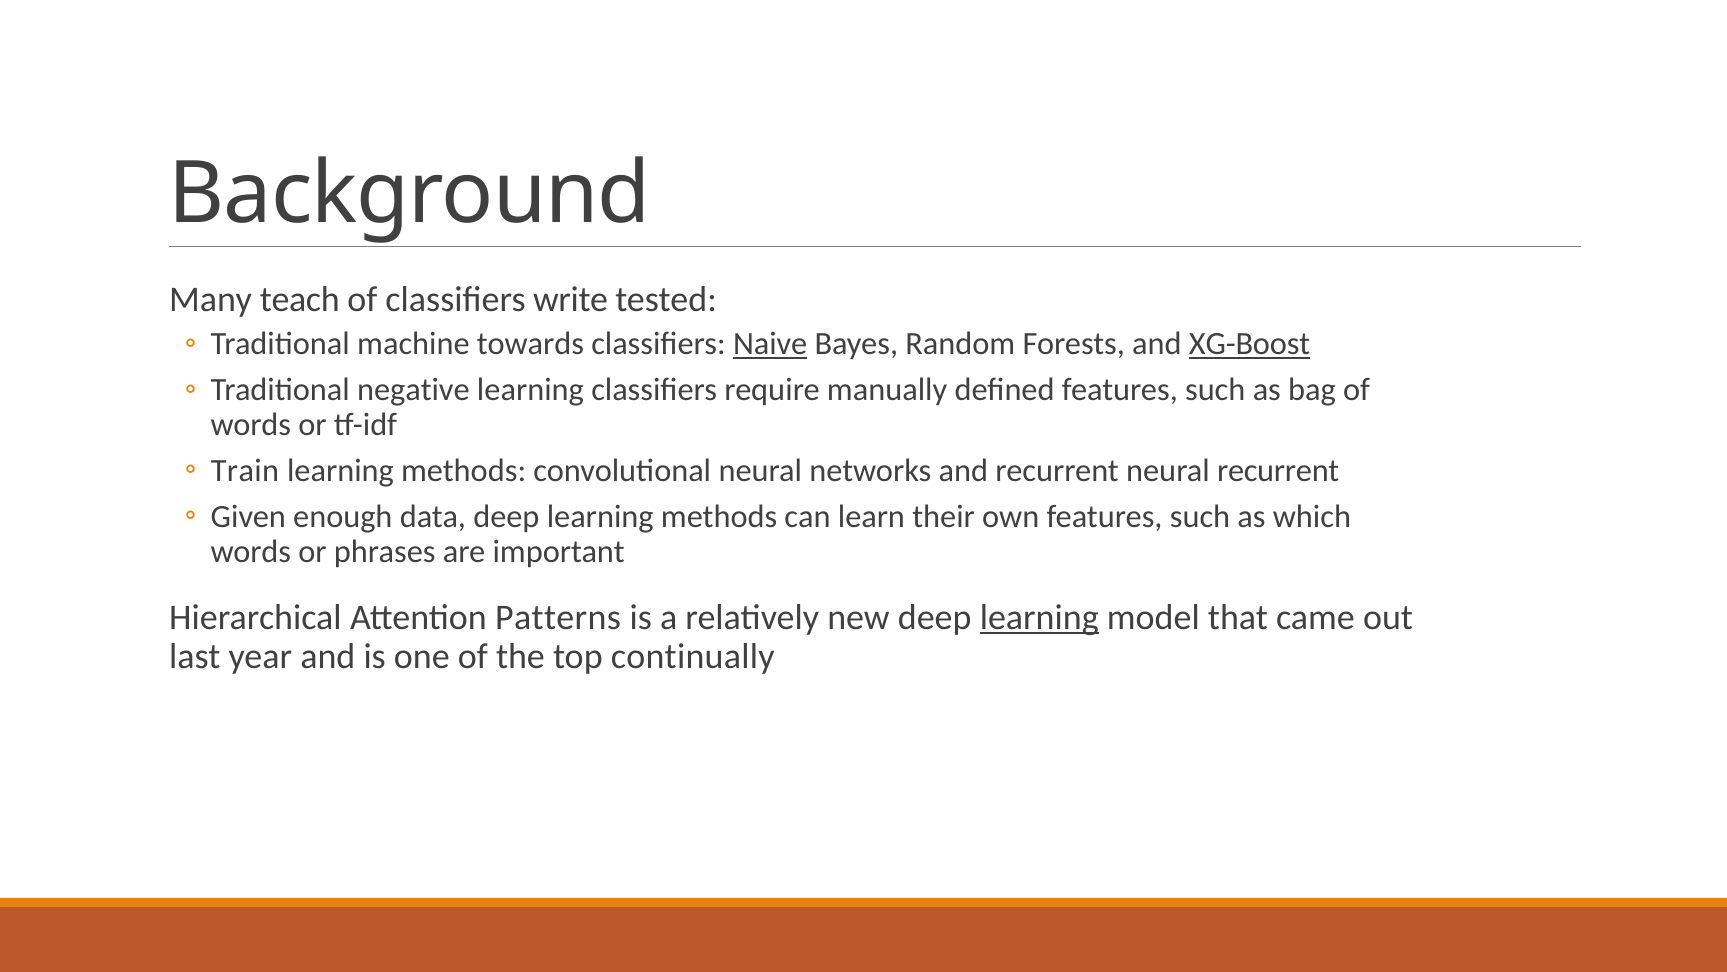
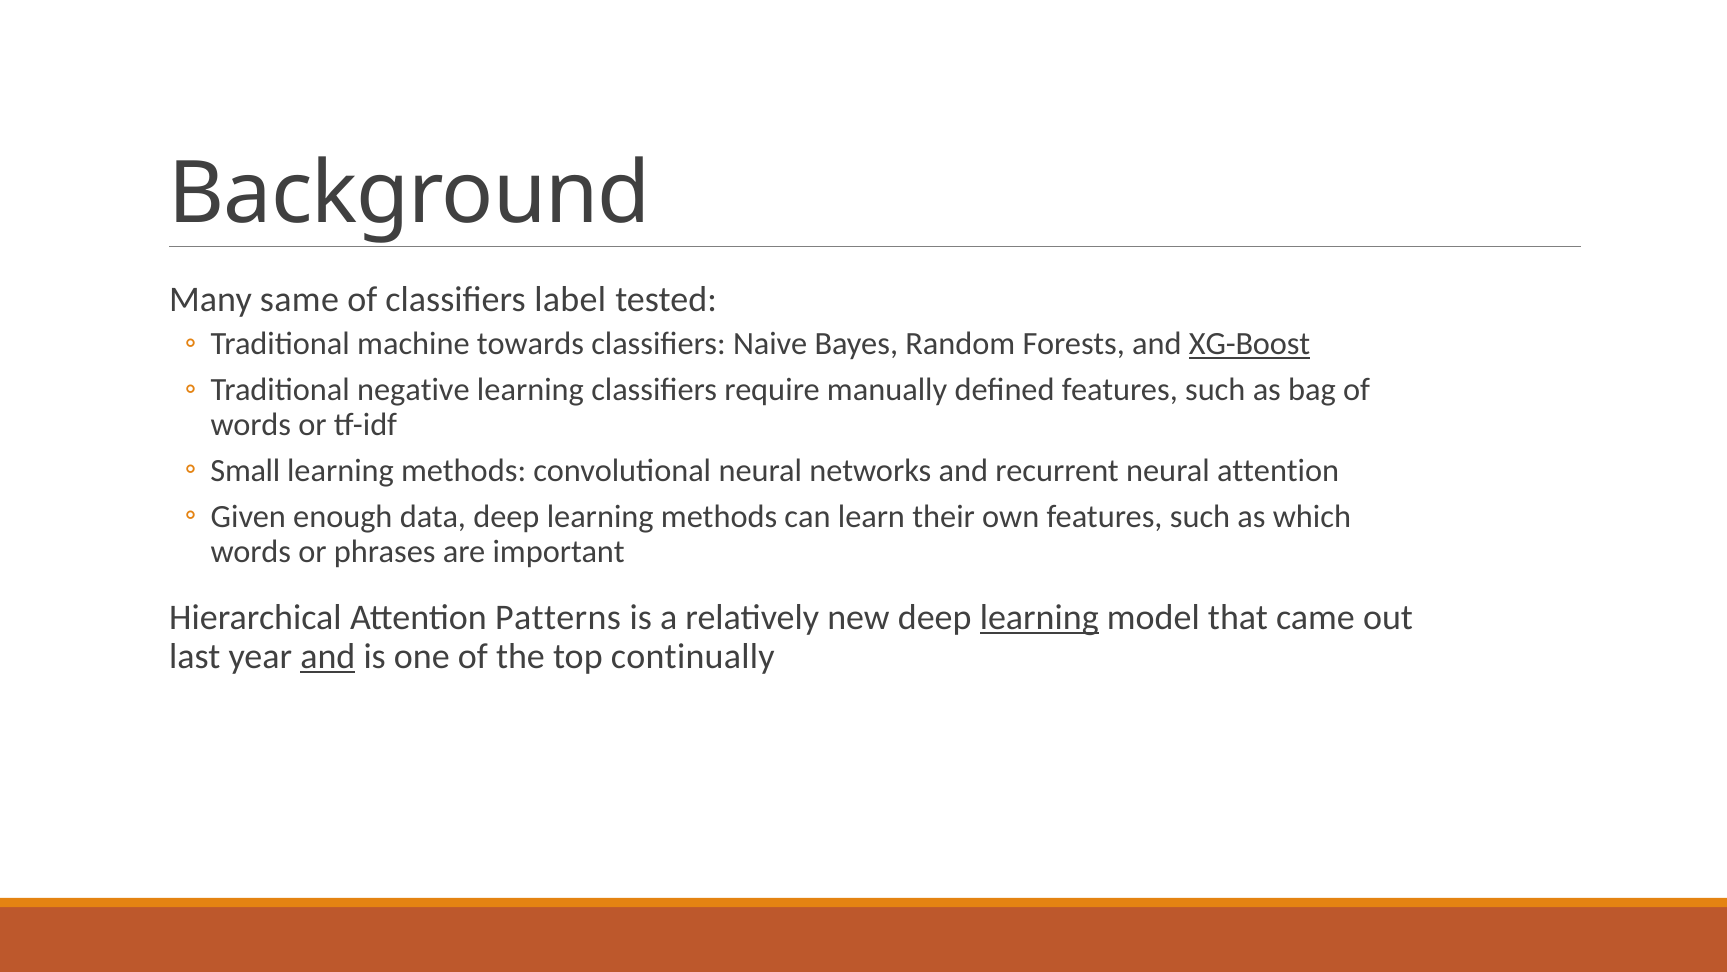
teach: teach -> same
write: write -> label
Naive underline: present -> none
Train: Train -> Small
neural recurrent: recurrent -> attention
and at (328, 656) underline: none -> present
